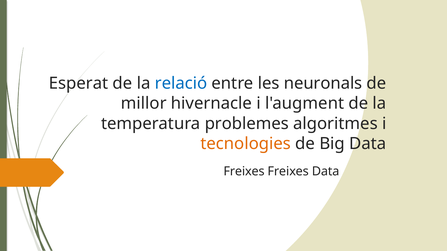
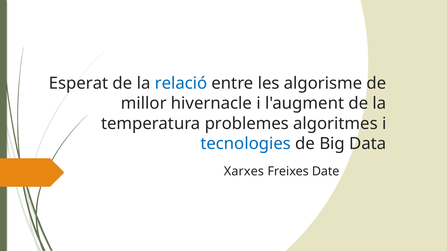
neuronals: neuronals -> algorisme
tecnologies colour: orange -> blue
Freixes at (244, 172): Freixes -> Xarxes
Freixes Data: Data -> Date
